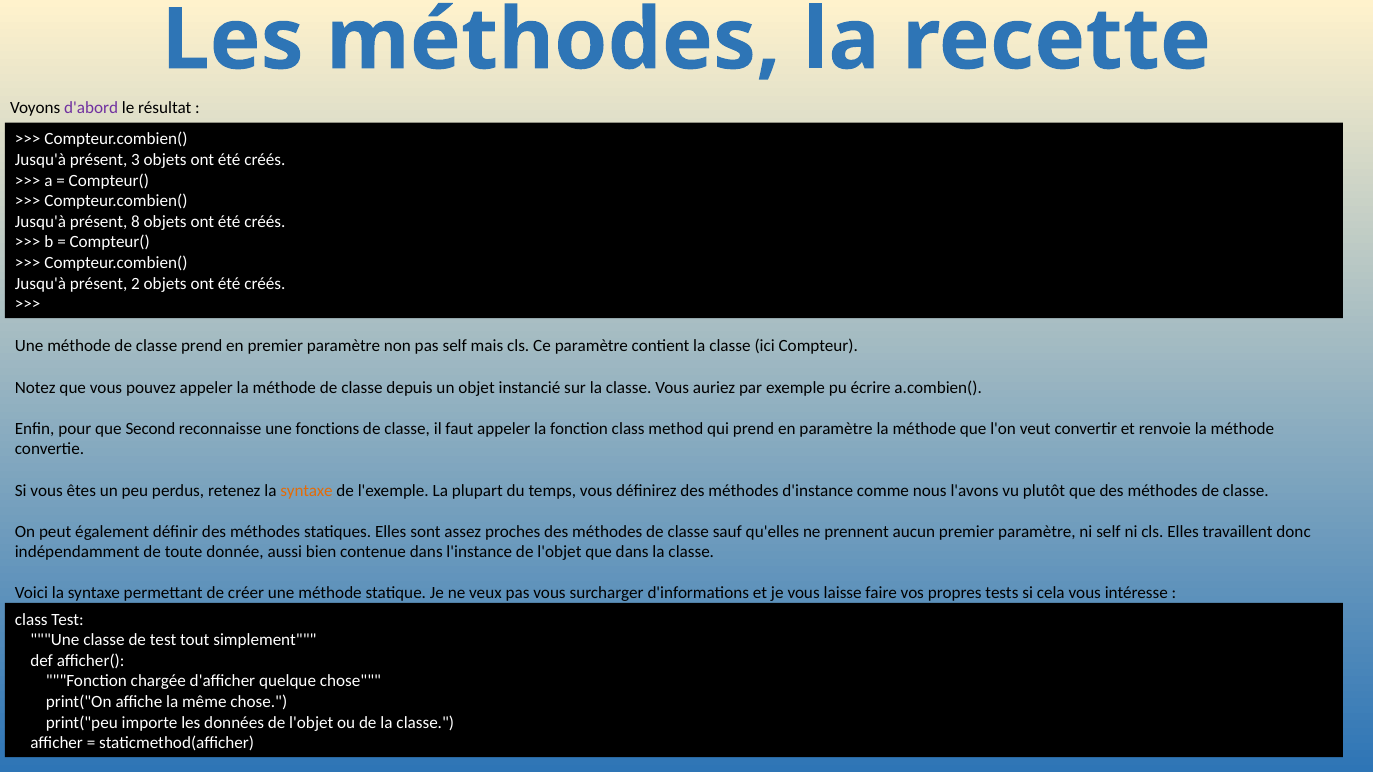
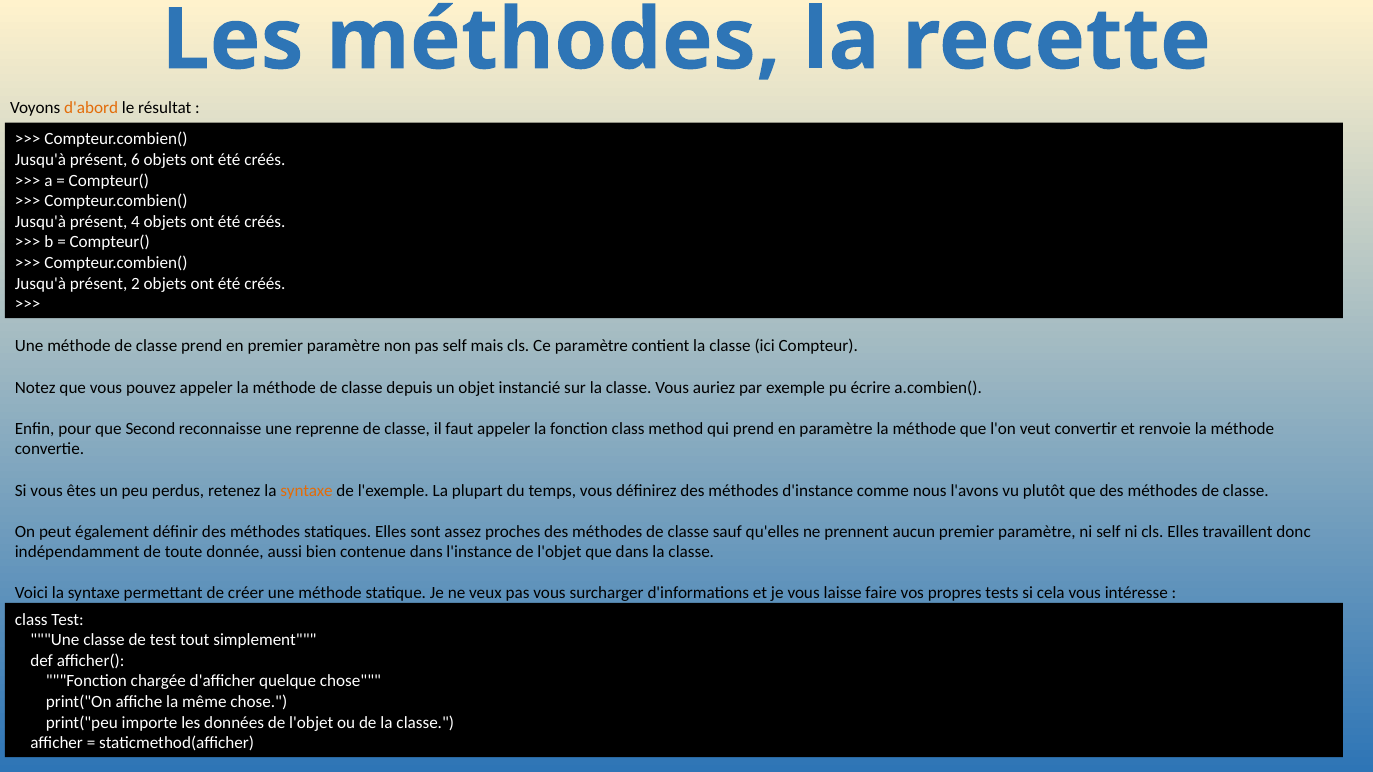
d'abord colour: purple -> orange
3: 3 -> 6
8: 8 -> 4
fonctions: fonctions -> reprenne
